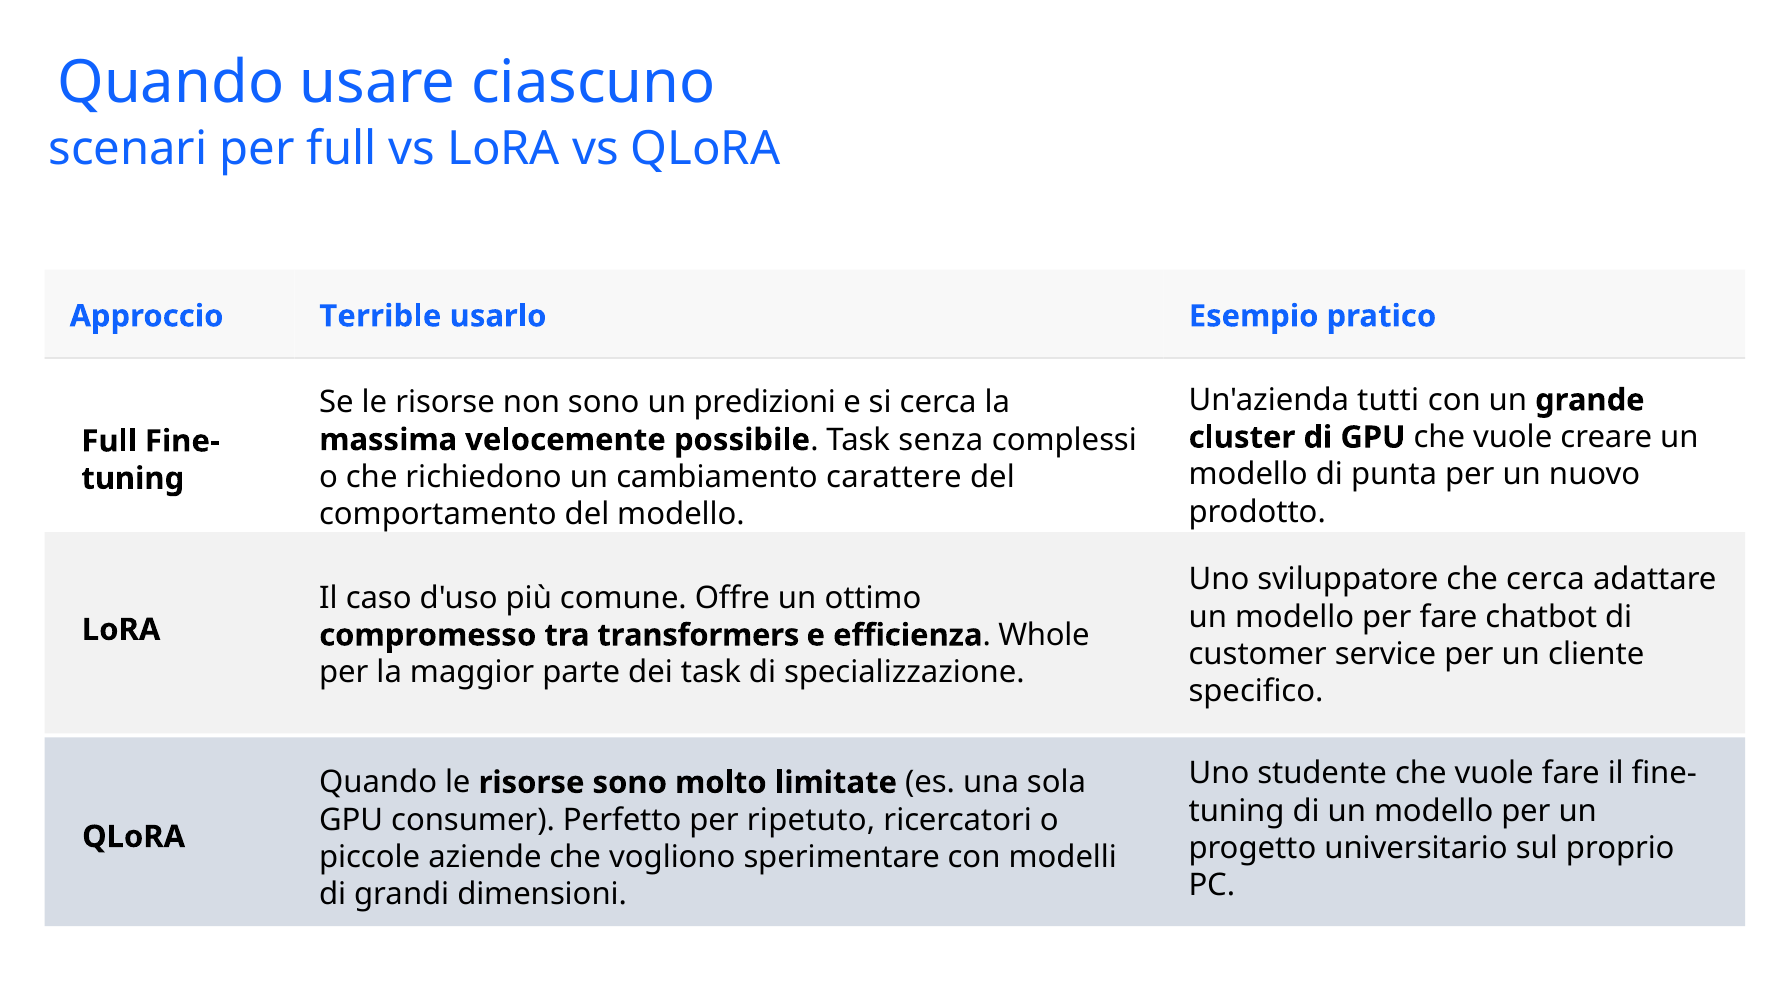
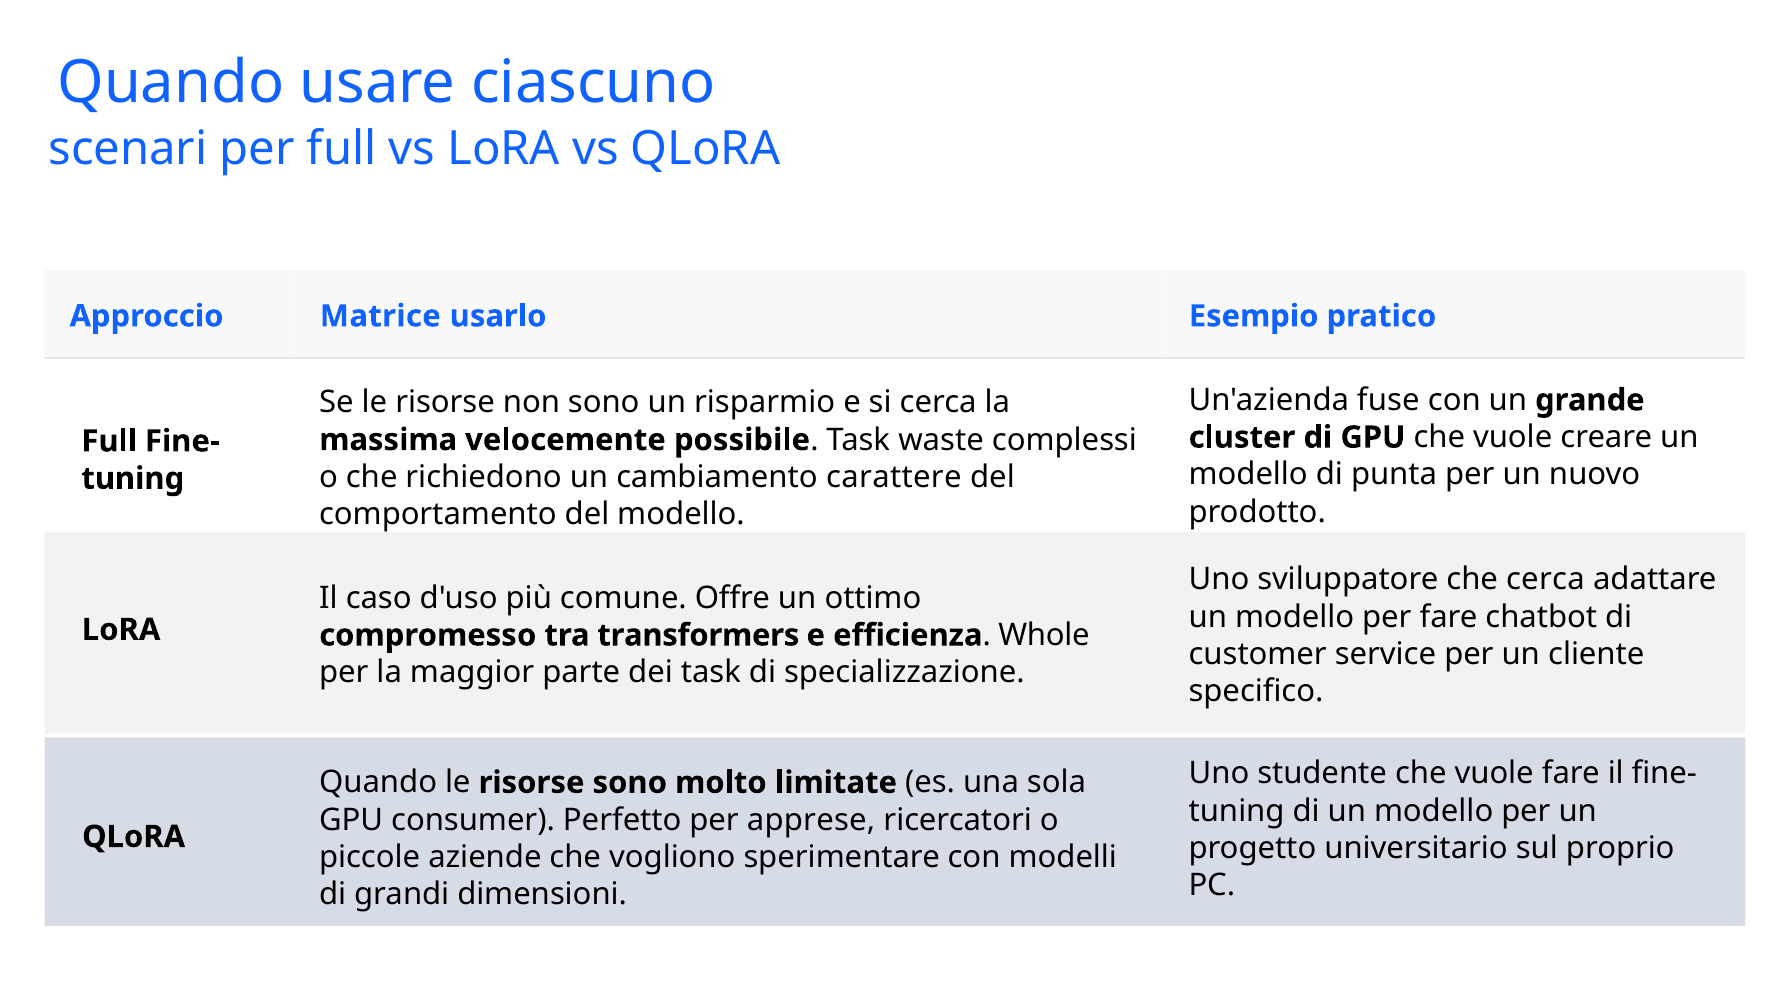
Terrible: Terrible -> Matrice
tutti: tutti -> fuse
predizioni: predizioni -> risparmio
senza: senza -> waste
ripetuto: ripetuto -> apprese
